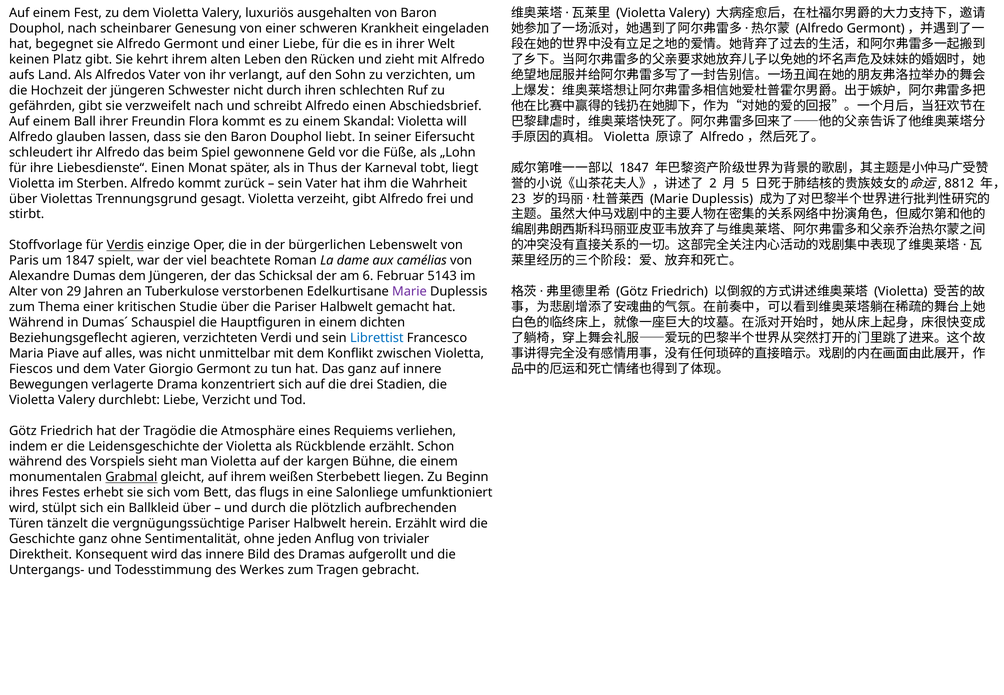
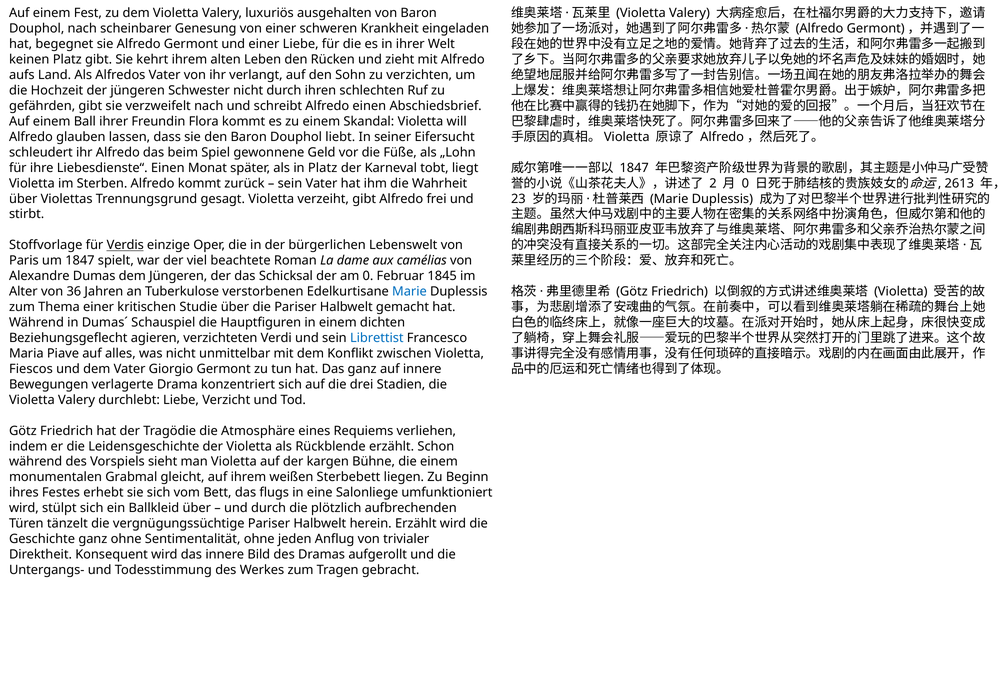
in Thus: Thus -> Platz
5 at (745, 183): 5 -> 0
8812: 8812 -> 2613
am 6: 6 -> 0
5143: 5143 -> 1845
29: 29 -> 36
Marie at (409, 292) colour: purple -> blue
Grabmal underline: present -> none
